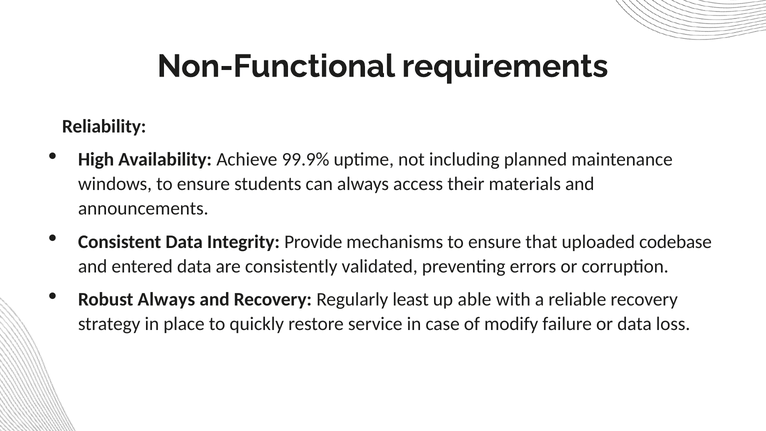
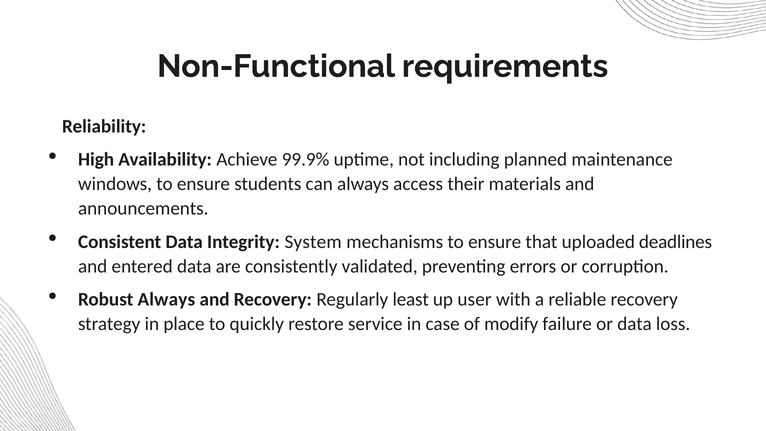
Provide: Provide -> System
codebase: codebase -> deadlines
able: able -> user
